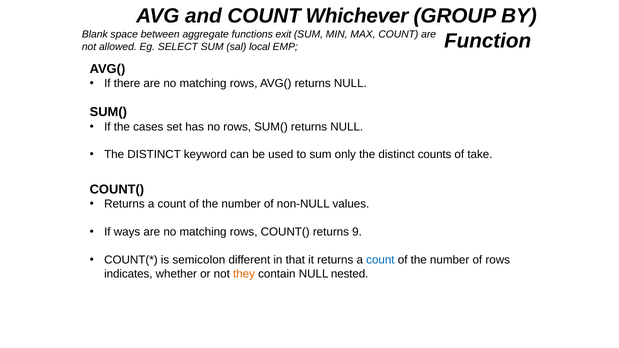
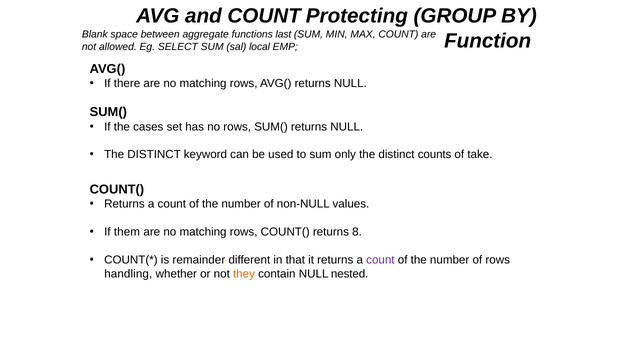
Whichever: Whichever -> Protecting
exit: exit -> last
ways: ways -> them
9: 9 -> 8
semicolon: semicolon -> remainder
count at (380, 260) colour: blue -> purple
indicates: indicates -> handling
